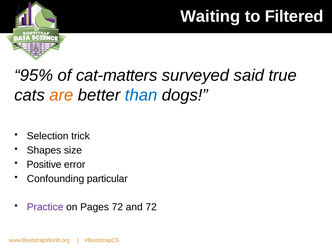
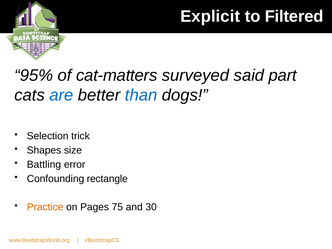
Waiting: Waiting -> Explicit
true: true -> part
are colour: orange -> blue
Positive: Positive -> Battling
particular: particular -> rectangle
Practice colour: purple -> orange
Pages 72: 72 -> 75
and 72: 72 -> 30
